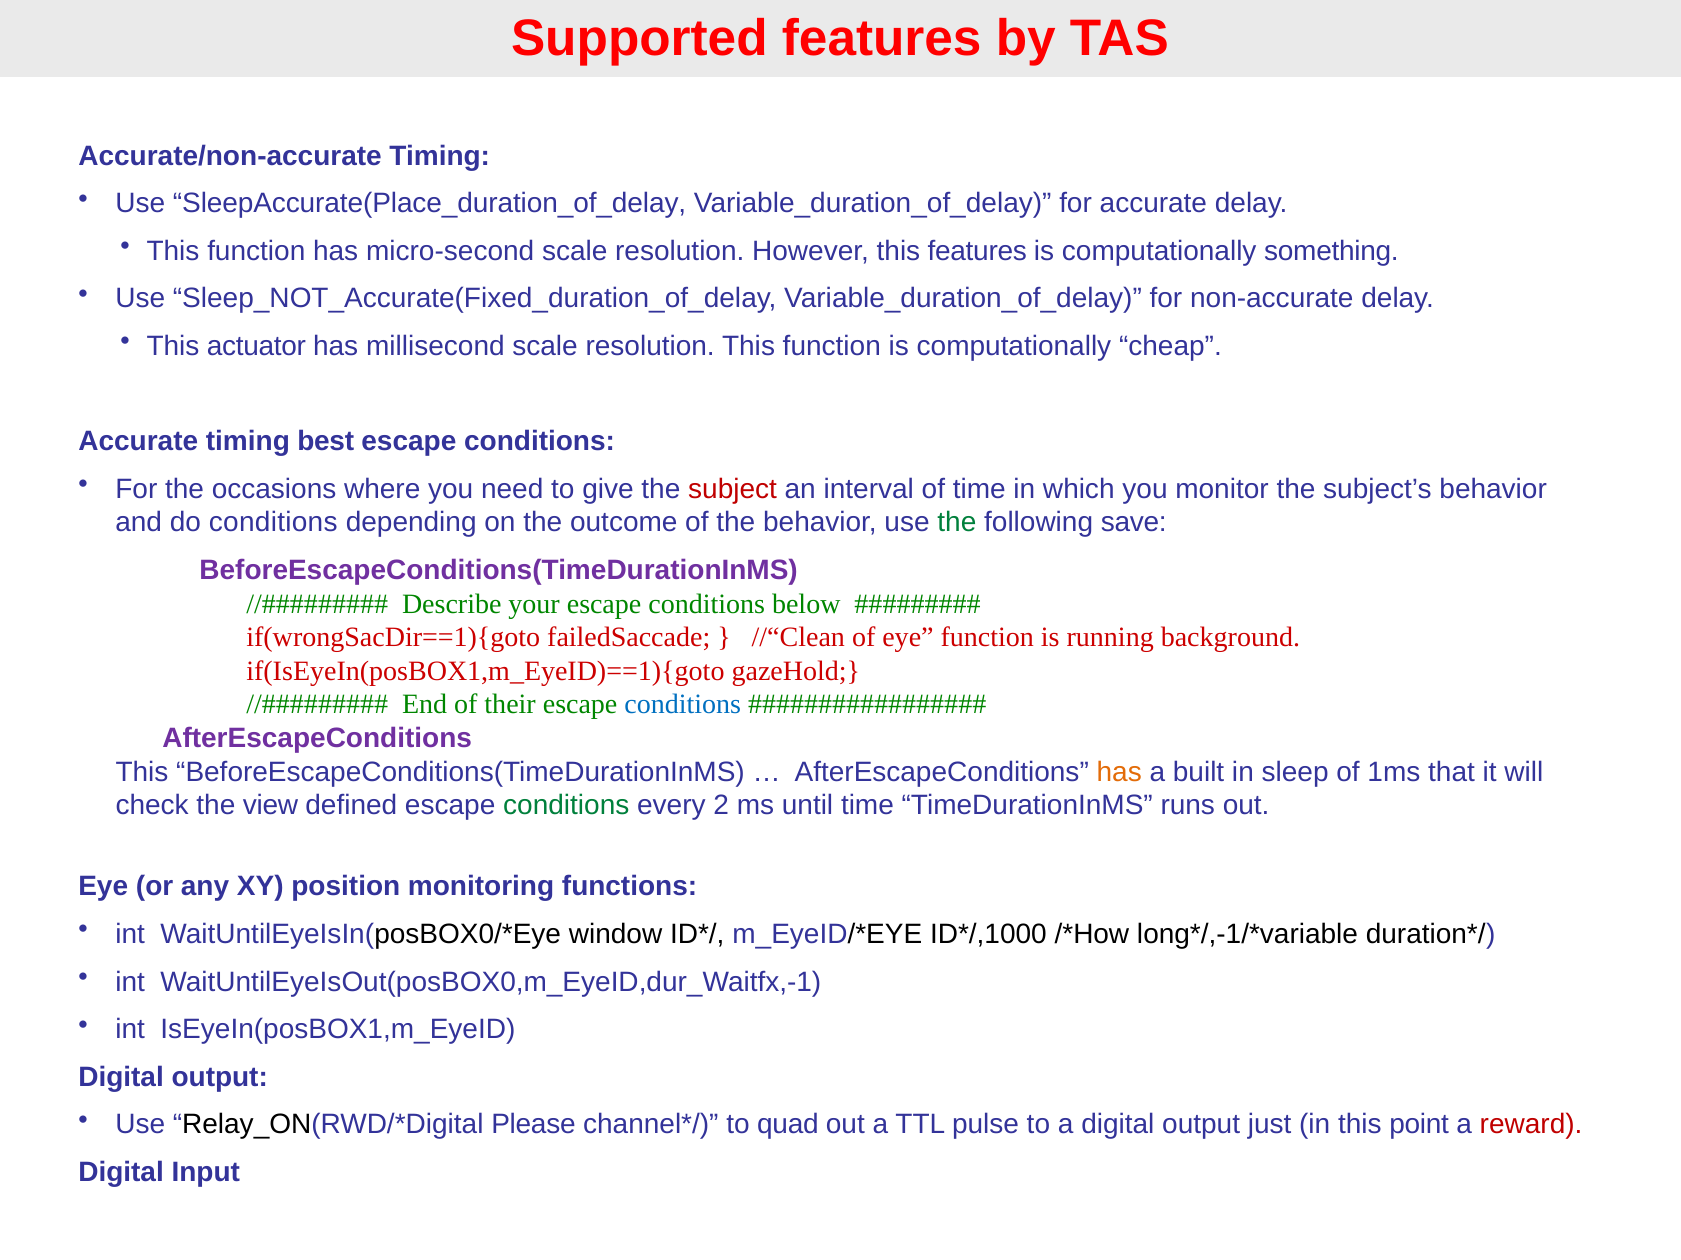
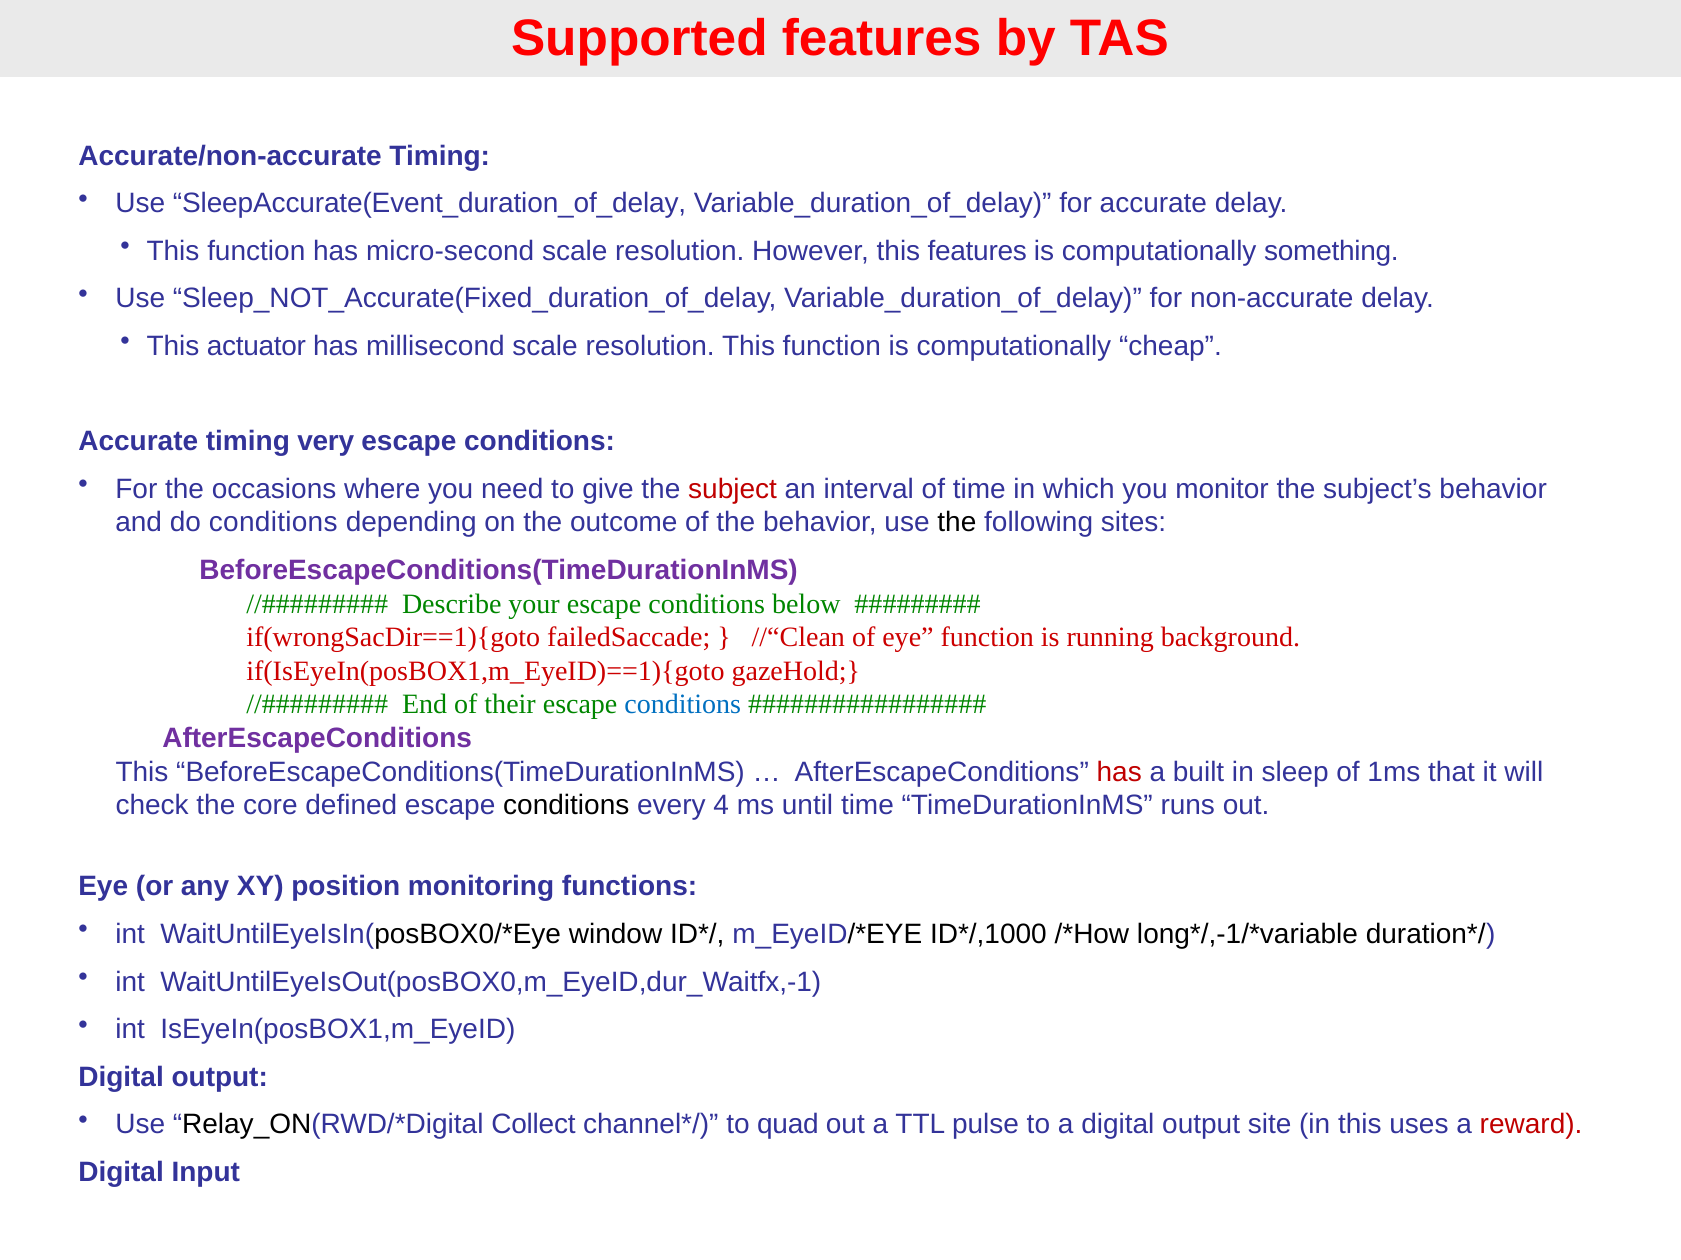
SleepAccurate(Place_duration_of_delay: SleepAccurate(Place_duration_of_delay -> SleepAccurate(Event_duration_of_delay
best: best -> very
the at (957, 523) colour: green -> black
save: save -> sites
has at (1119, 772) colour: orange -> red
view: view -> core
conditions at (566, 806) colour: green -> black
2: 2 -> 4
Please: Please -> Collect
just: just -> site
point: point -> uses
